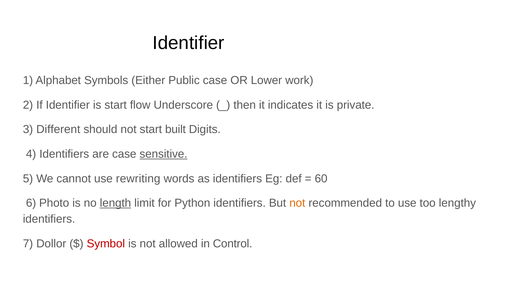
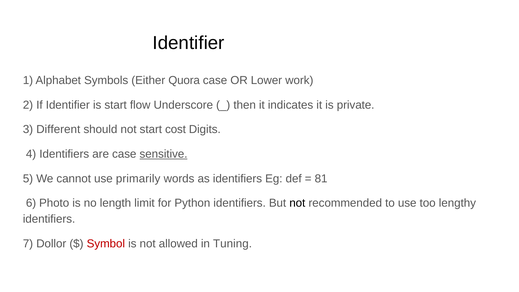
Public: Public -> Quora
built: built -> cost
rewriting: rewriting -> primarily
60: 60 -> 81
length underline: present -> none
not at (297, 203) colour: orange -> black
Control: Control -> Tuning
